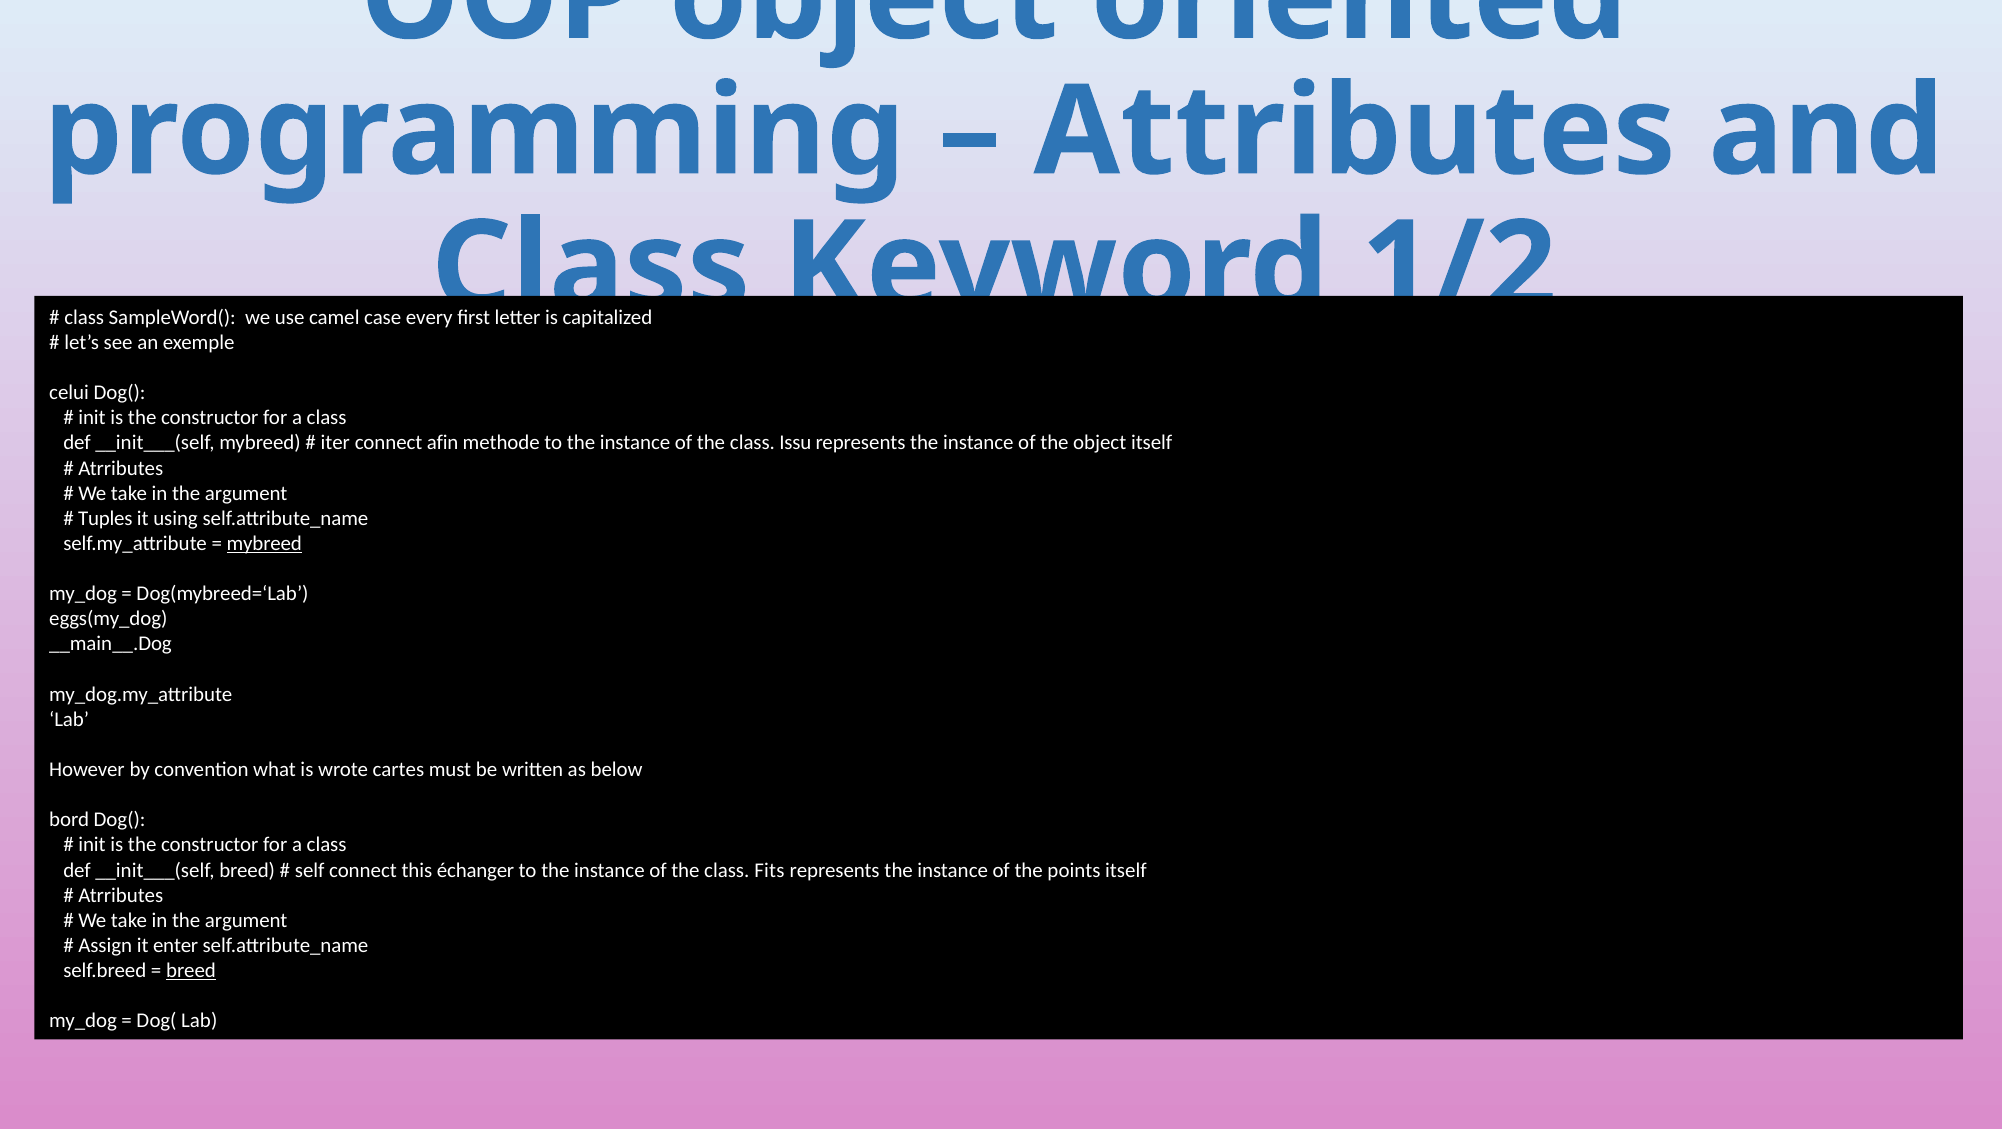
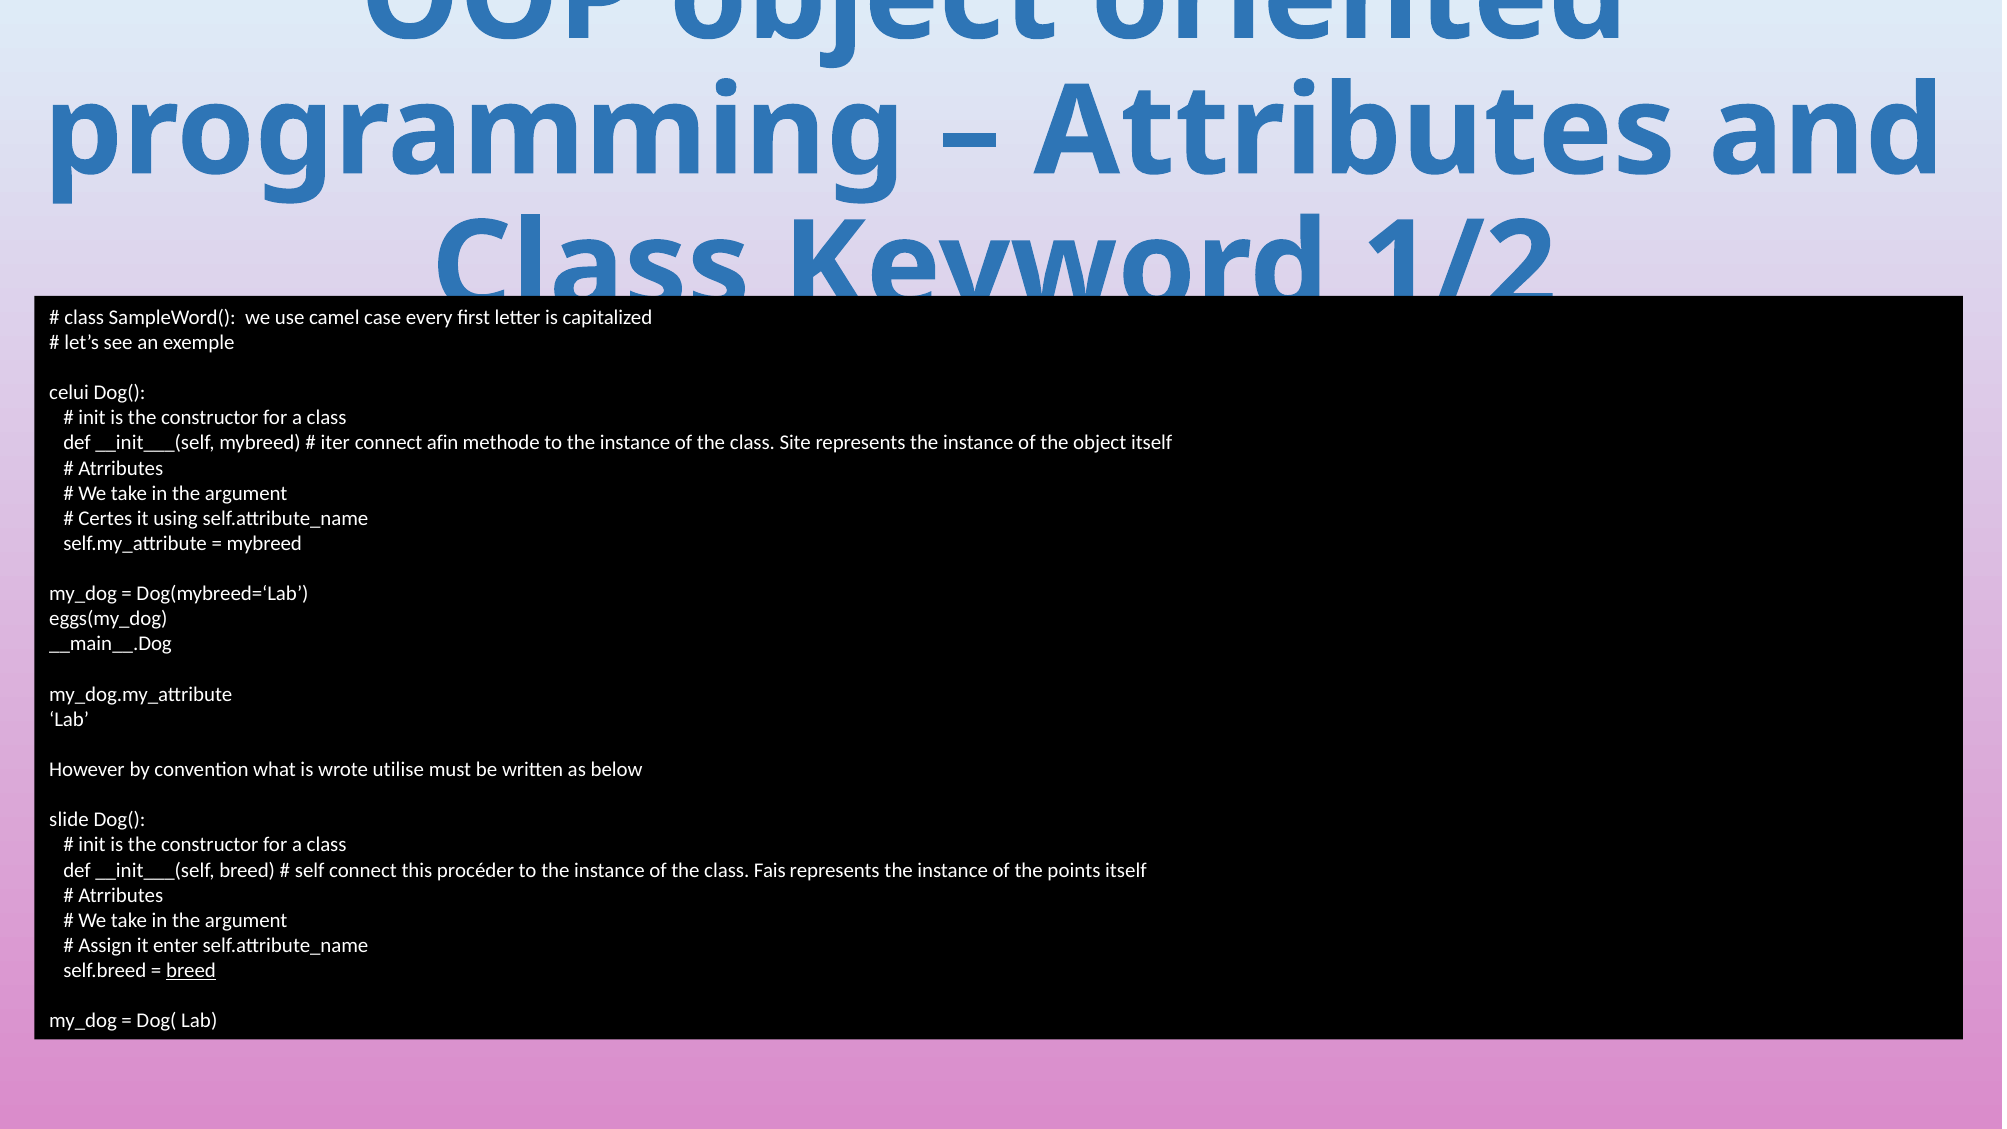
Issu: Issu -> Site
Tuples: Tuples -> Certes
mybreed at (264, 543) underline: present -> none
cartes: cartes -> utilise
bord: bord -> slide
échanger: échanger -> procéder
Fits: Fits -> Fais
